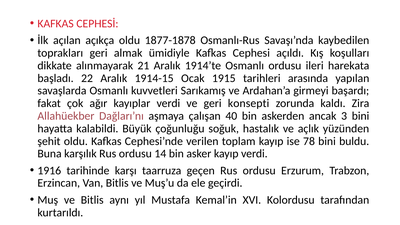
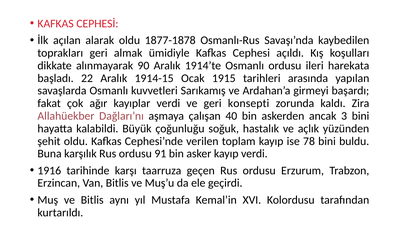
açıkça: açıkça -> alarak
21: 21 -> 90
14: 14 -> 91
